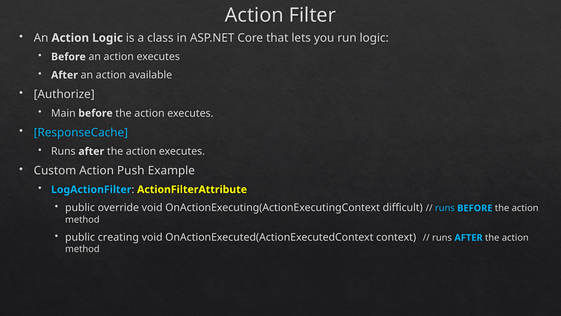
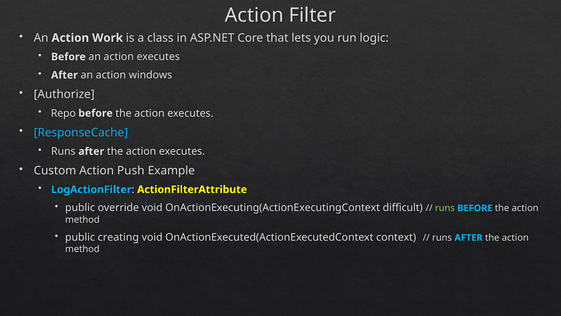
Action Logic: Logic -> Work
available: available -> windows
Main: Main -> Repo
runs at (445, 208) colour: light blue -> light green
